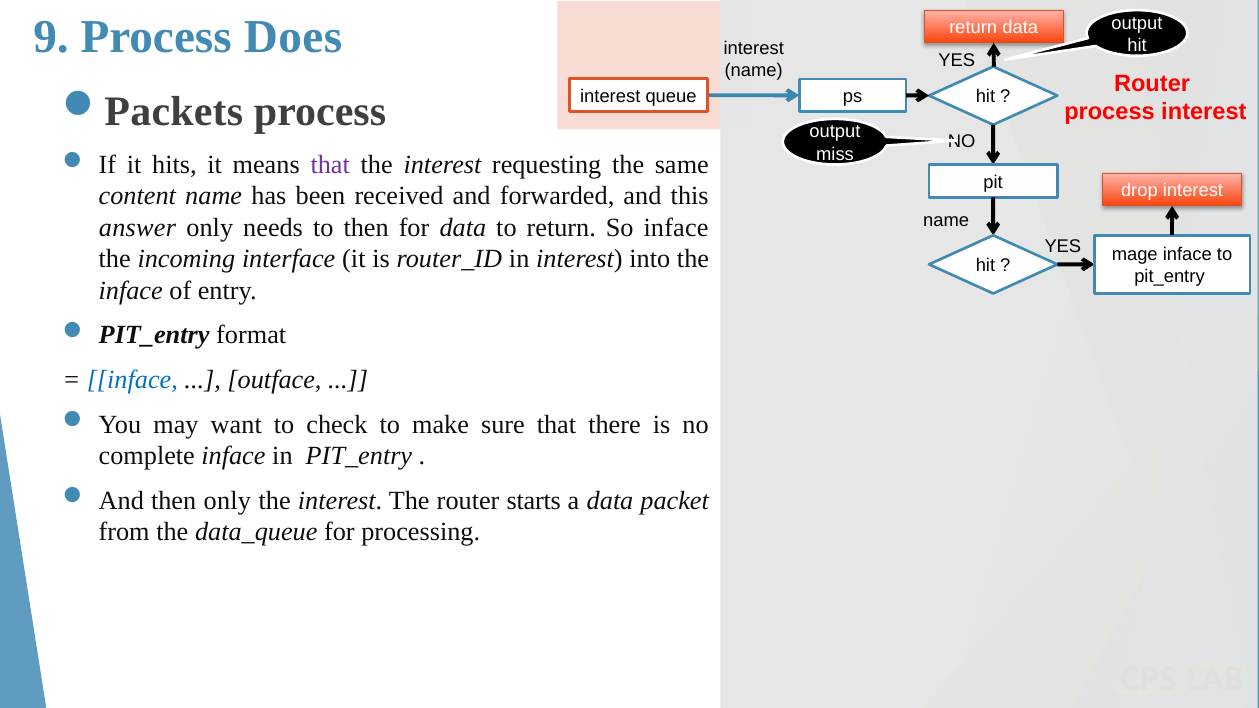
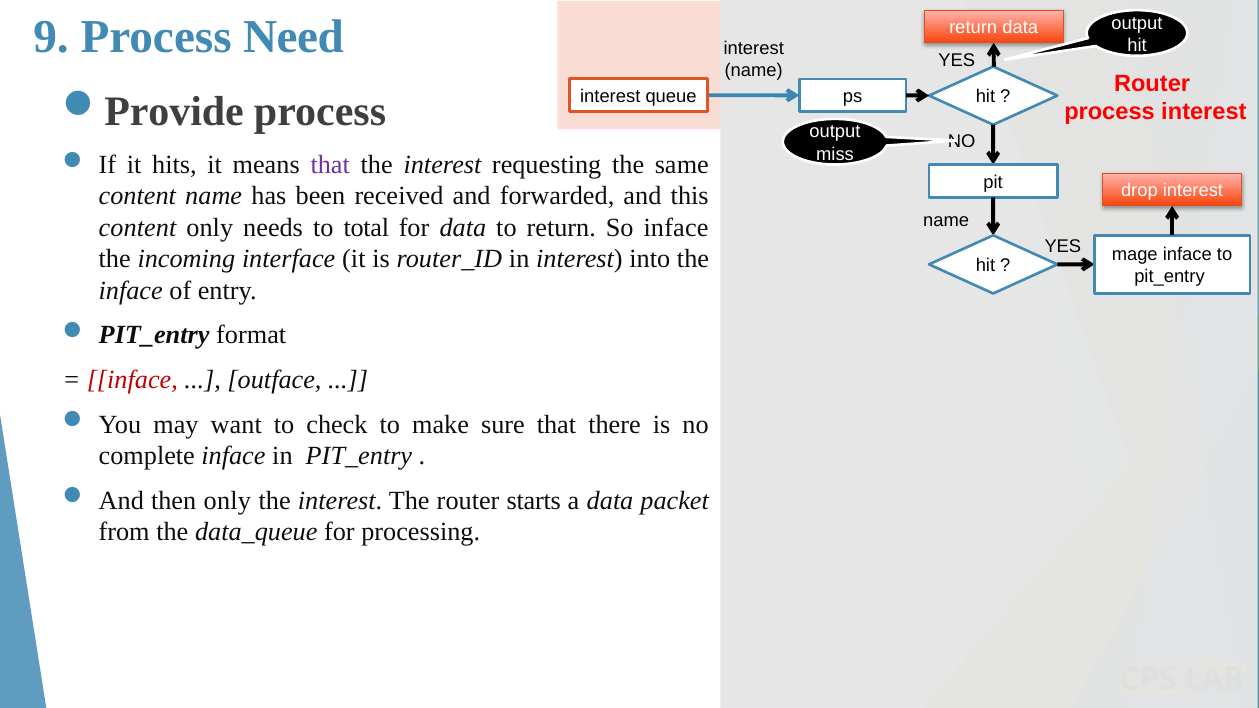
Does: Does -> Need
Packets: Packets -> Provide
answer at (137, 228): answer -> content
to then: then -> total
inface at (132, 380) colour: blue -> red
